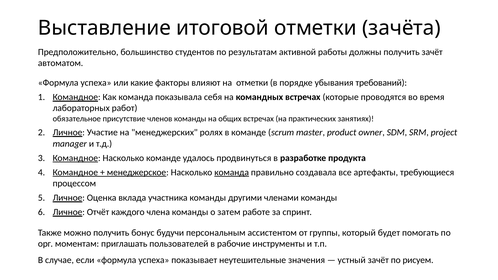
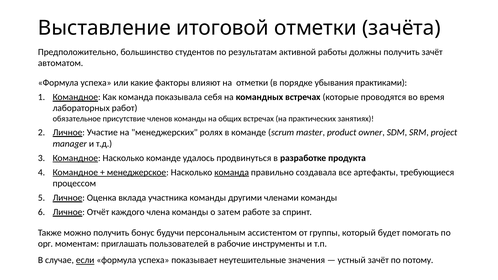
требований: требований -> практиками
если underline: none -> present
рисуем: рисуем -> потому
